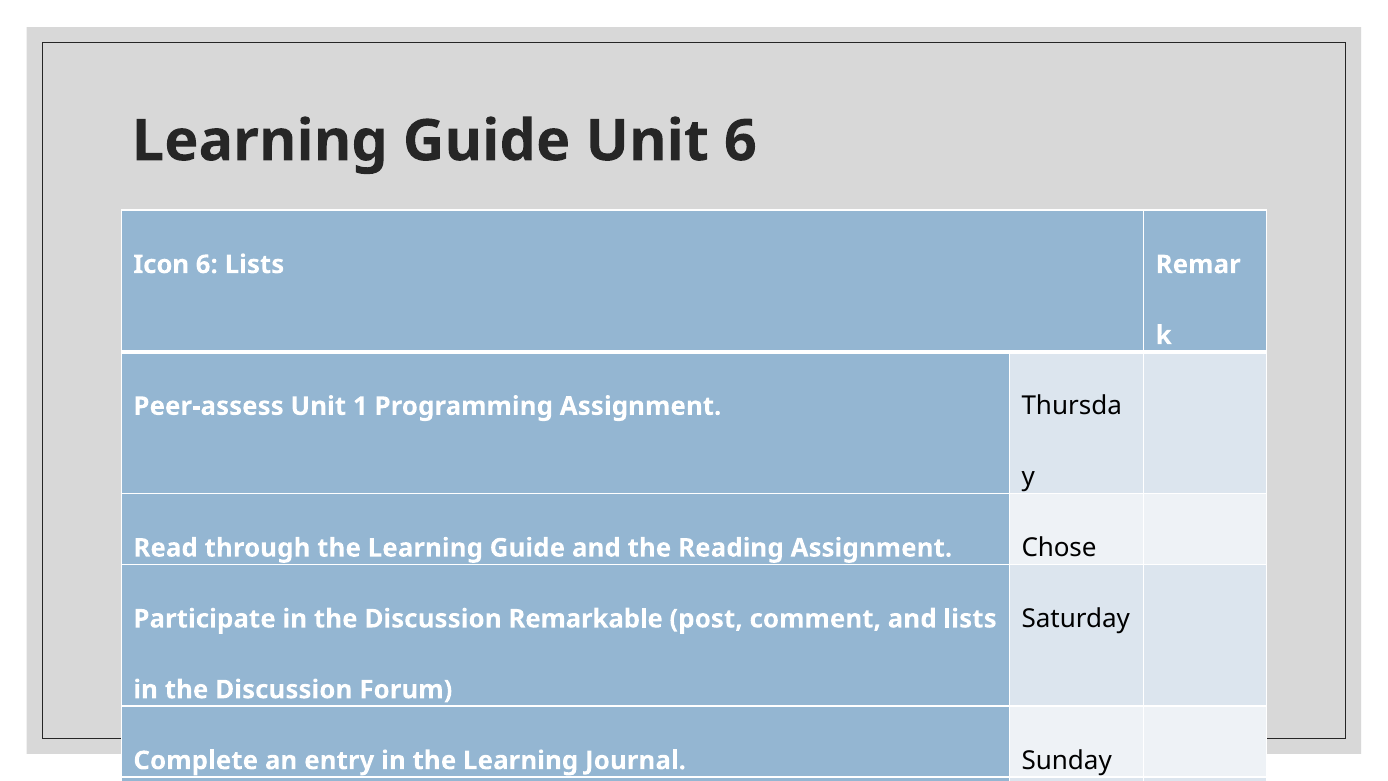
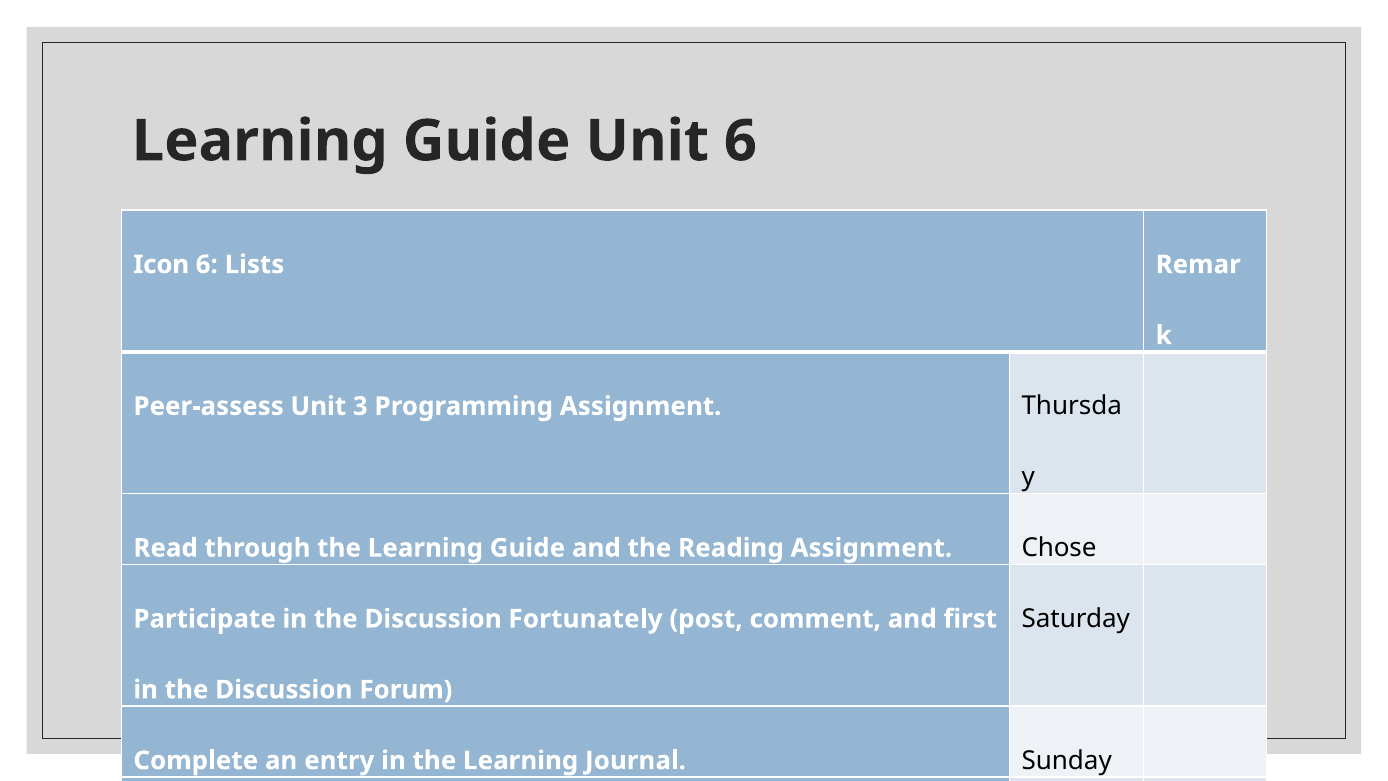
1: 1 -> 3
Remarkable: Remarkable -> Fortunately
and lists: lists -> first
